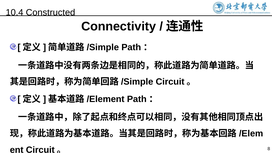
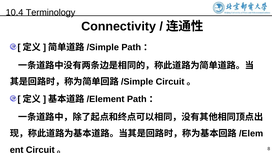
Constructed: Constructed -> Terminology
